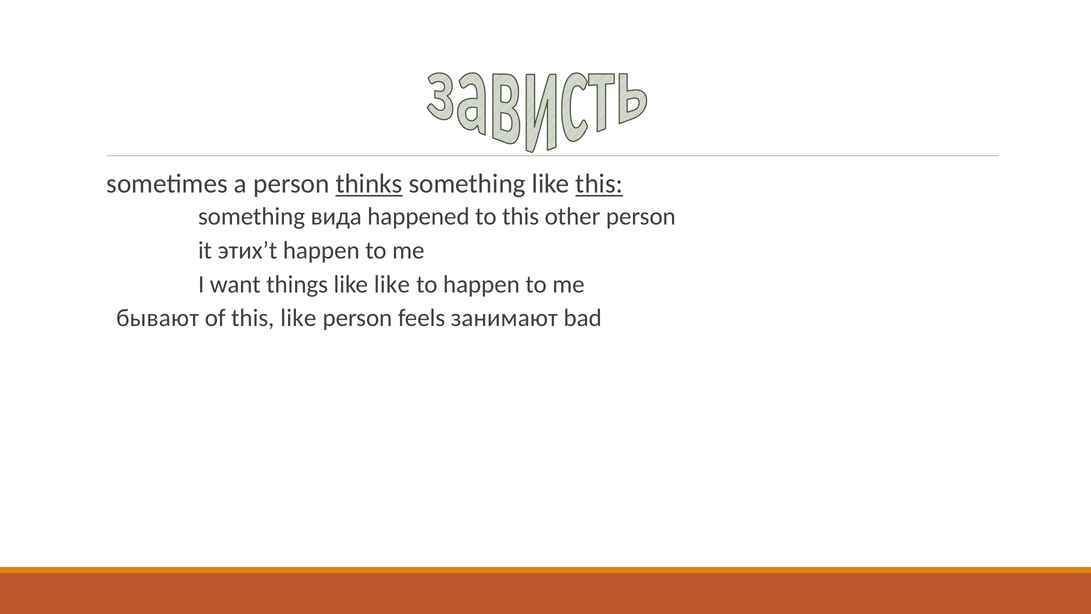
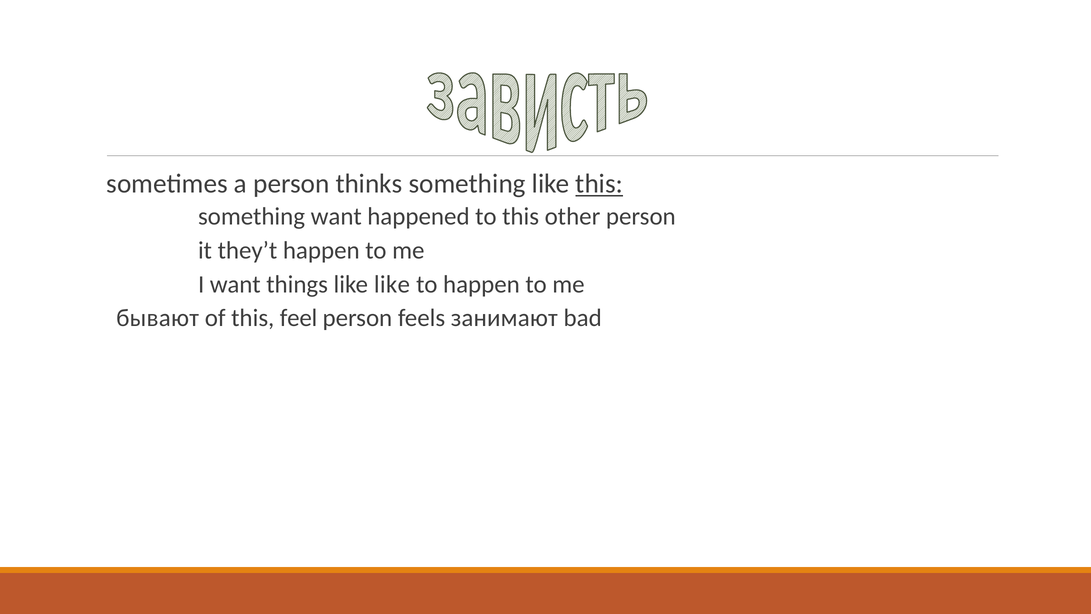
thinks underline: present -> none
something вида: вида -> want
этих’t: этих’t -> they’t
this like: like -> feel
